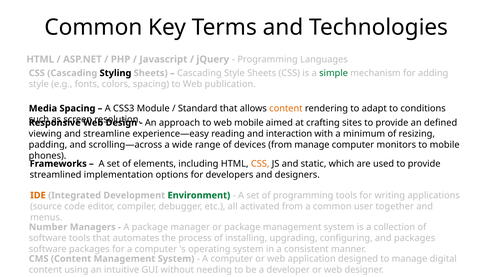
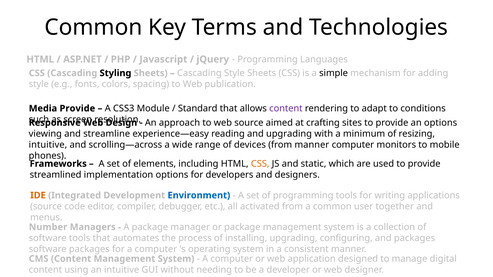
simple colour: green -> black
Media Spacing: Spacing -> Provide
content at (286, 109) colour: orange -> purple
web mobile: mobile -> source
an defined: defined -> options
and interaction: interaction -> upgrading
padding at (48, 145): padding -> intuitive
from manage: manage -> manner
Environment colour: green -> blue
